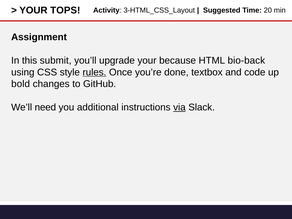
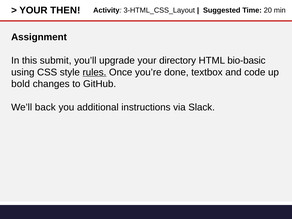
TOPS: TOPS -> THEN
because: because -> directory
bio-back: bio-back -> bio-basic
need: need -> back
via underline: present -> none
